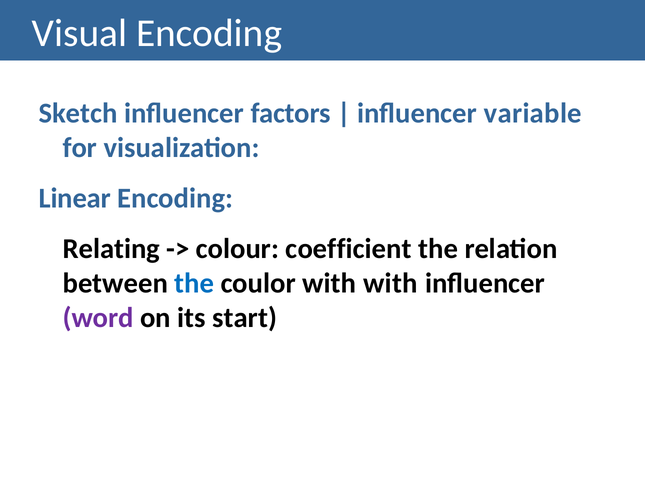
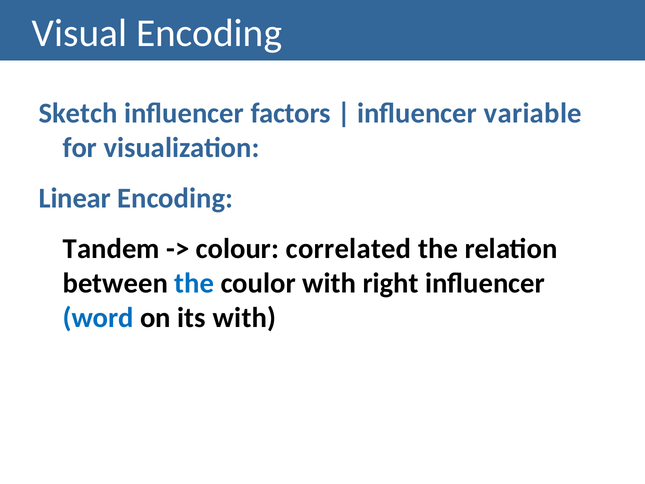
Relating: Relating -> Tandem
coefficient: coefficient -> correlated
with with: with -> right
word colour: purple -> blue
its start: start -> with
